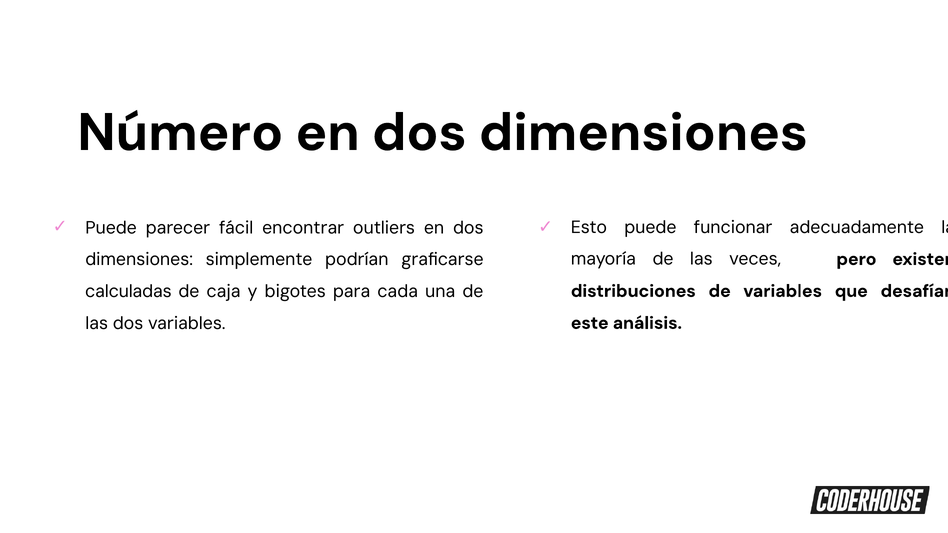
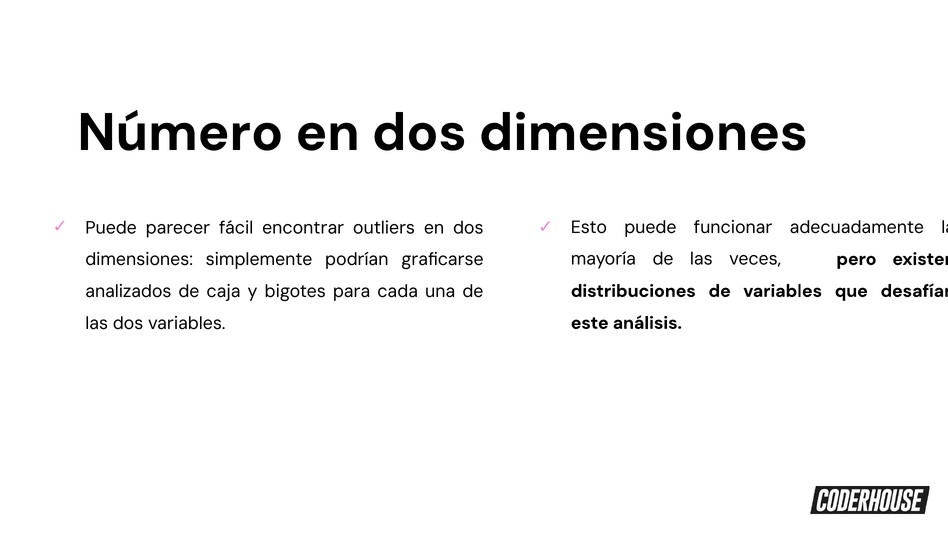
calculadas: calculadas -> analizados
